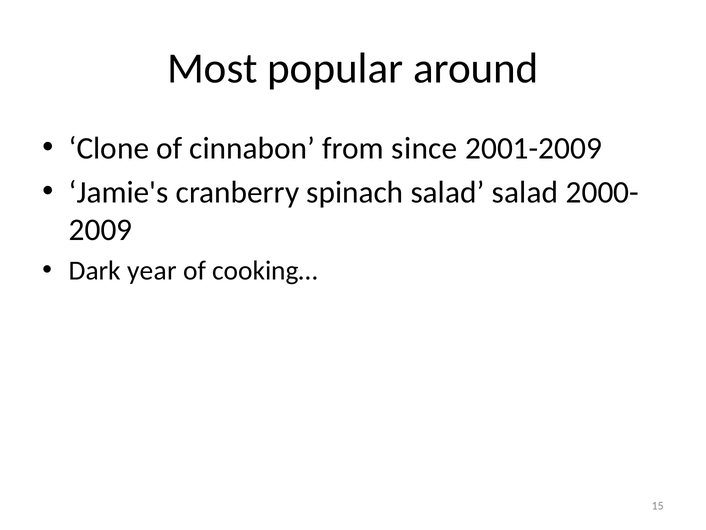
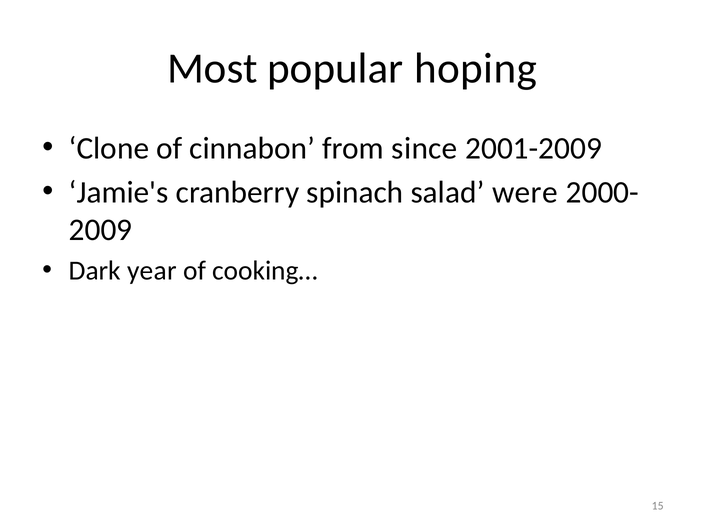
around: around -> hoping
salad salad: salad -> were
